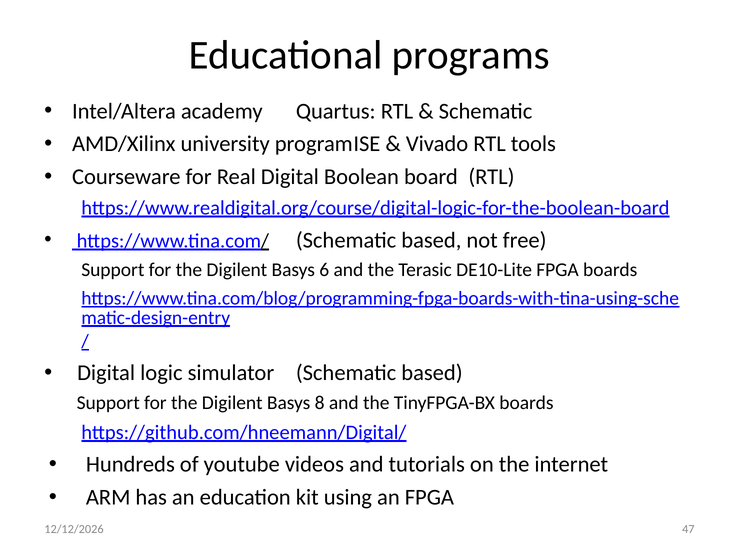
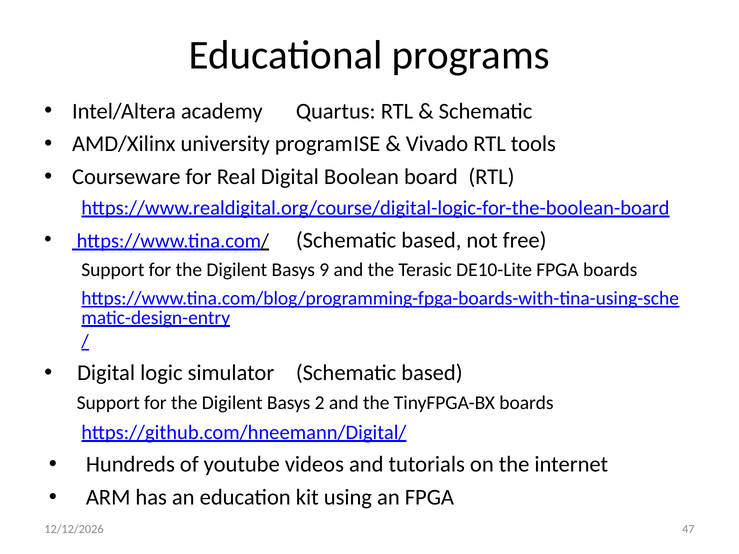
6: 6 -> 9
8: 8 -> 2
